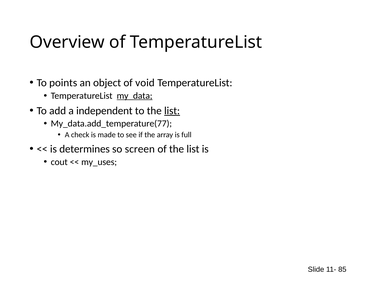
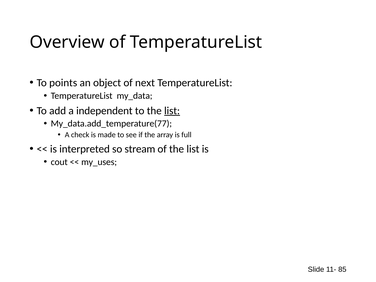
void: void -> next
my_data underline: present -> none
determines: determines -> interpreted
screen: screen -> stream
